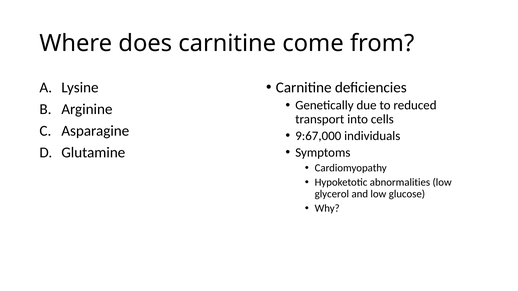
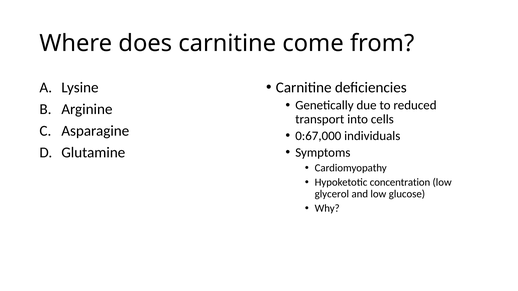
9:67,000: 9:67,000 -> 0:67,000
abnormalities: abnormalities -> concentration
